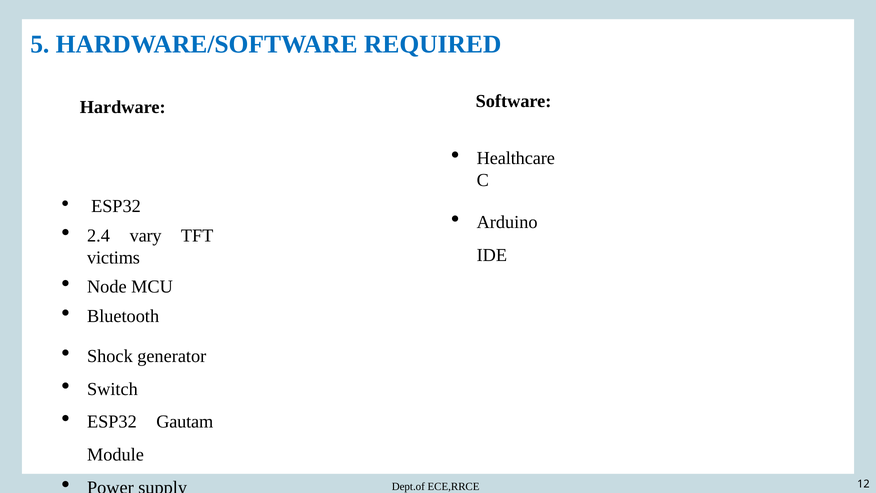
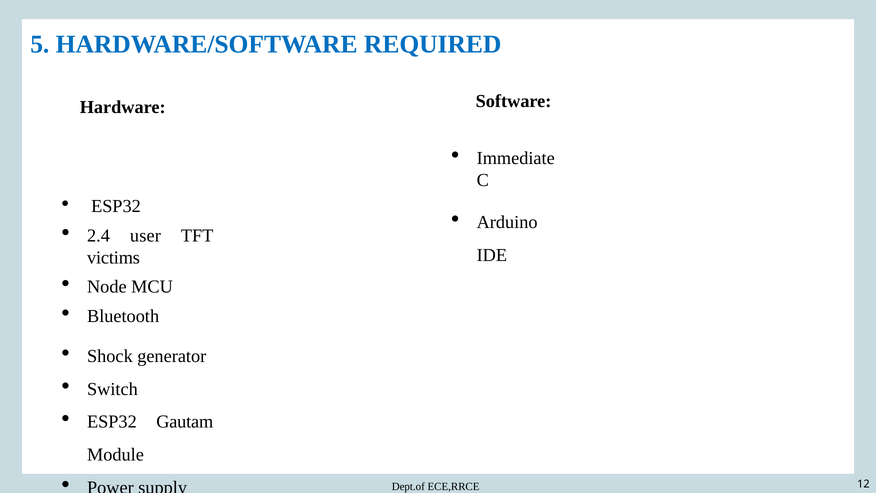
Healthcare: Healthcare -> Immediate
vary: vary -> user
